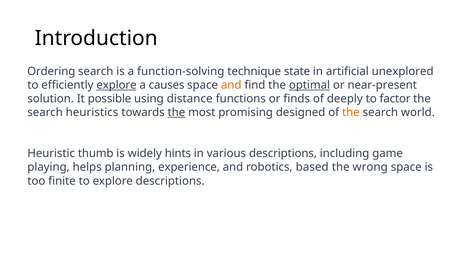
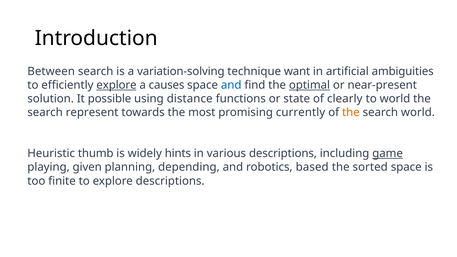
Ordering: Ordering -> Between
function-solving: function-solving -> variation-solving
state: state -> want
unexplored: unexplored -> ambiguities
and at (231, 85) colour: orange -> blue
finds: finds -> state
deeply: deeply -> clearly
to factor: factor -> world
heuristics: heuristics -> represent
the at (176, 112) underline: present -> none
designed: designed -> currently
game underline: none -> present
helps: helps -> given
experience: experience -> depending
wrong: wrong -> sorted
